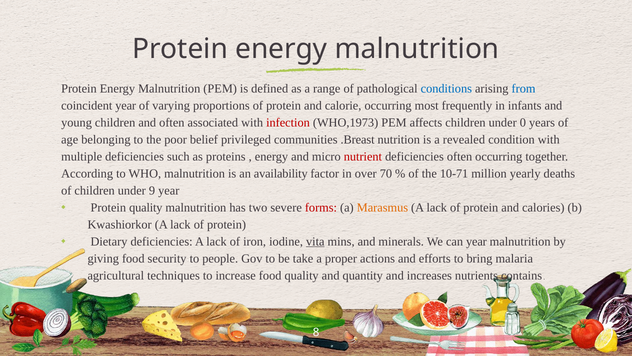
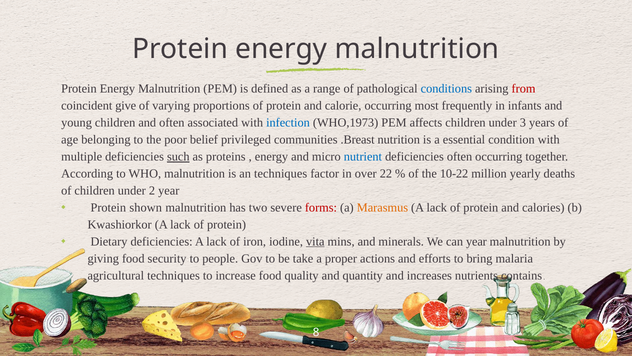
from colour: blue -> red
coincident year: year -> give
infection colour: red -> blue
0: 0 -> 3
revealed: revealed -> essential
such underline: none -> present
nutrient colour: red -> blue
an availability: availability -> techniques
70: 70 -> 22
10-71: 10-71 -> 10-22
9: 9 -> 2
Protein quality: quality -> shown
